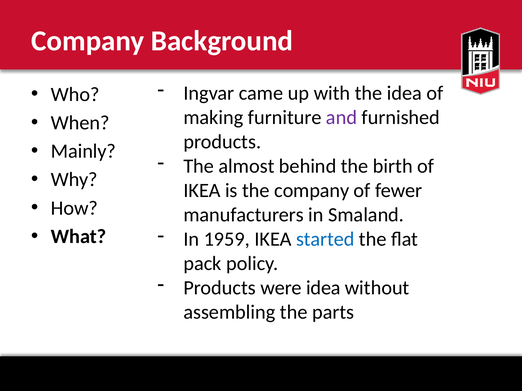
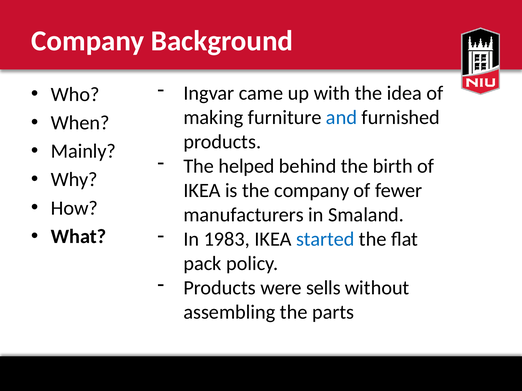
and colour: purple -> blue
almost: almost -> helped
1959: 1959 -> 1983
were idea: idea -> sells
